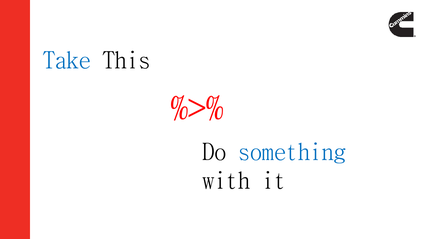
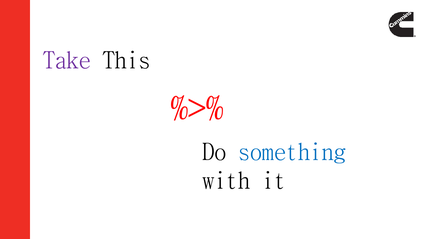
Take colour: blue -> purple
